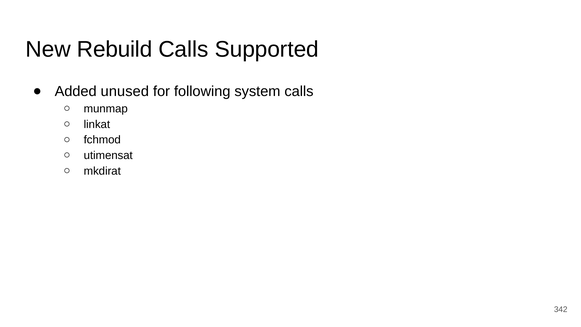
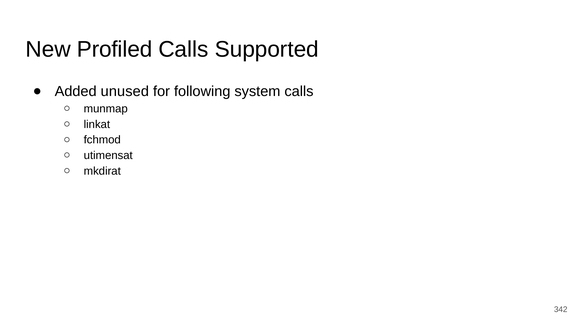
Rebuild: Rebuild -> Profiled
